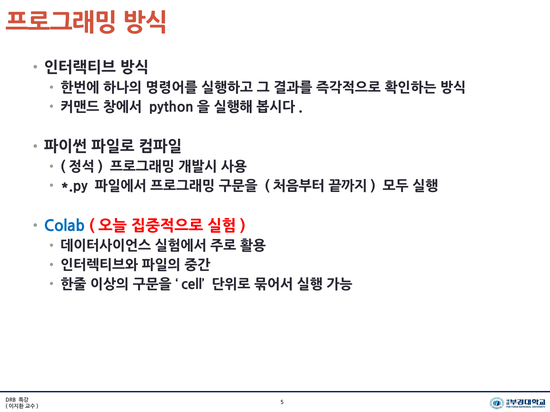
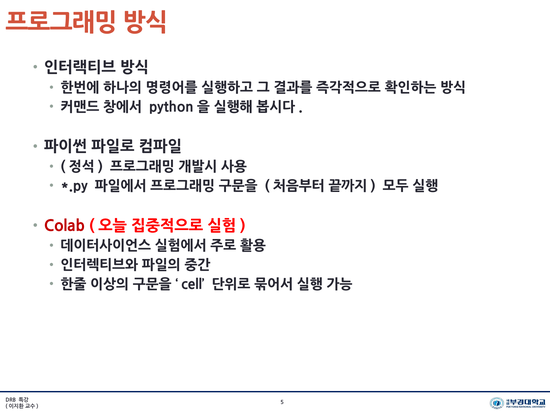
Colab colour: blue -> red
